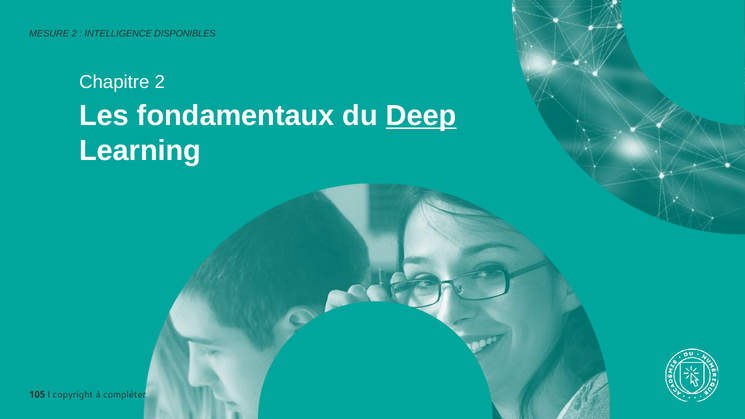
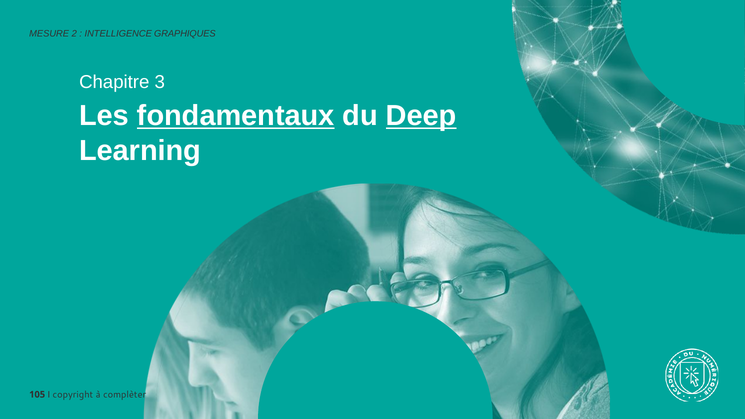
DISPONIBLES: DISPONIBLES -> GRAPHIQUES
Chapitre 2: 2 -> 3
fondamentaux underline: none -> present
